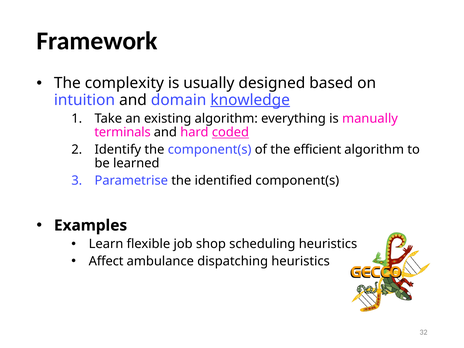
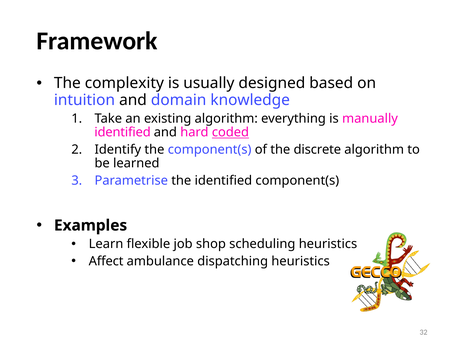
knowledge underline: present -> none
terminals at (123, 132): terminals -> identified
efficient: efficient -> discrete
